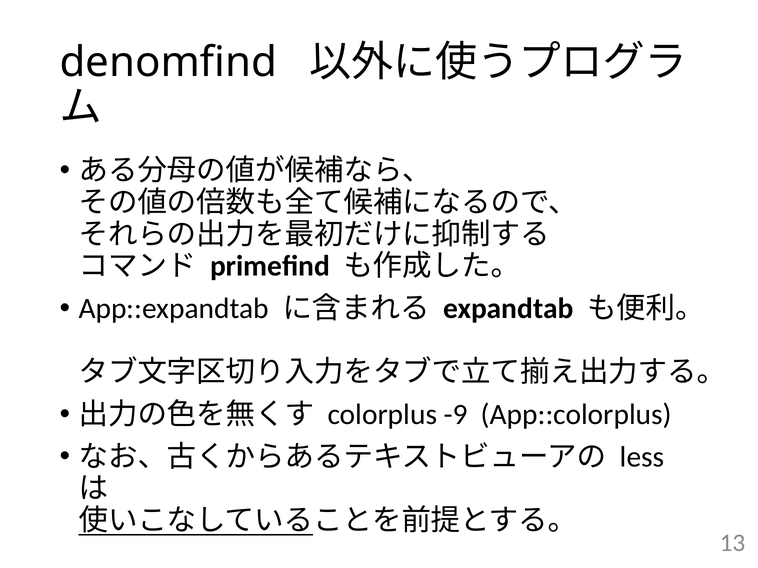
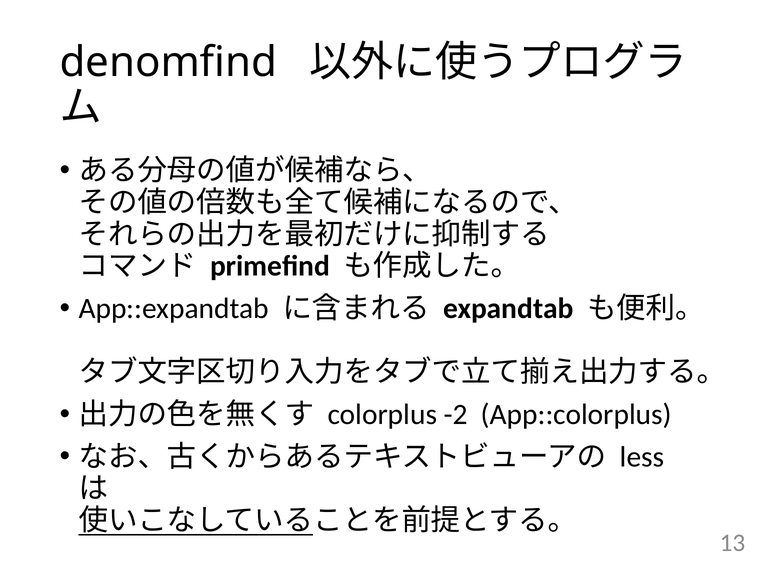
-9: -9 -> -2
